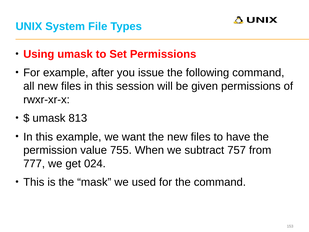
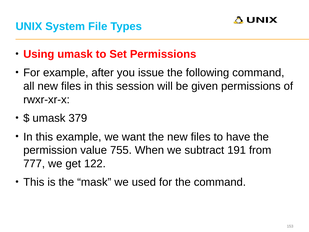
813: 813 -> 379
757: 757 -> 191
024: 024 -> 122
